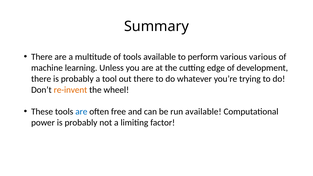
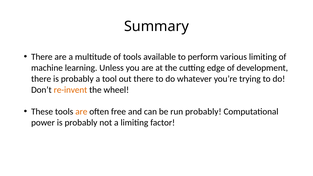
various various: various -> limiting
are at (81, 112) colour: blue -> orange
run available: available -> probably
